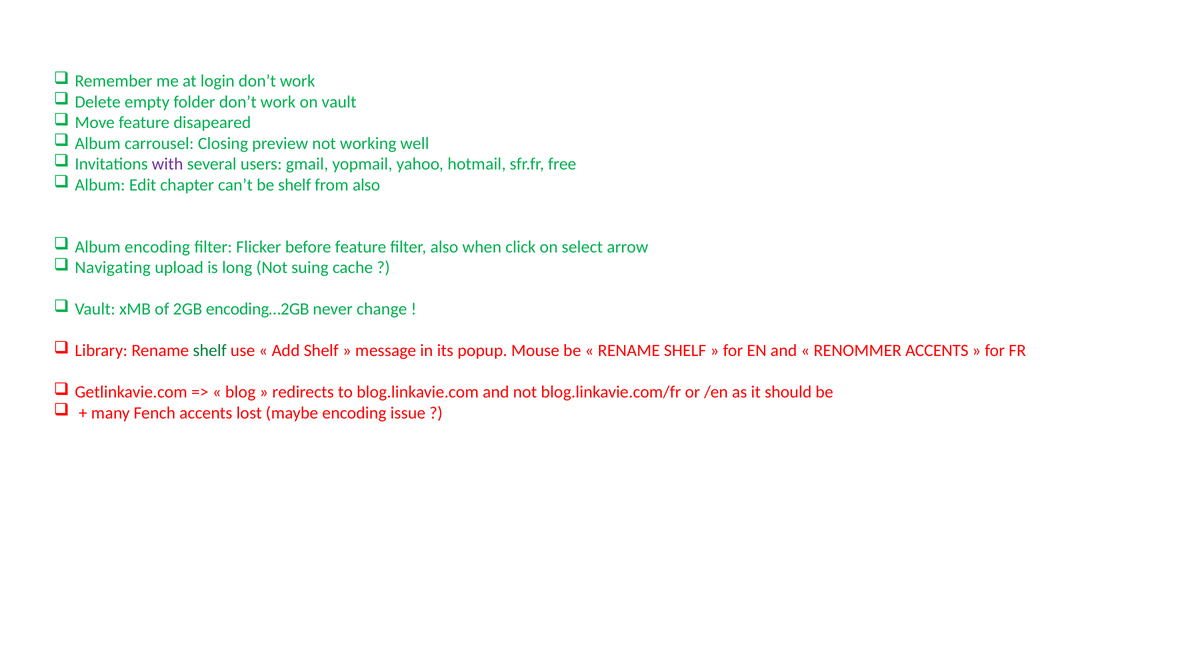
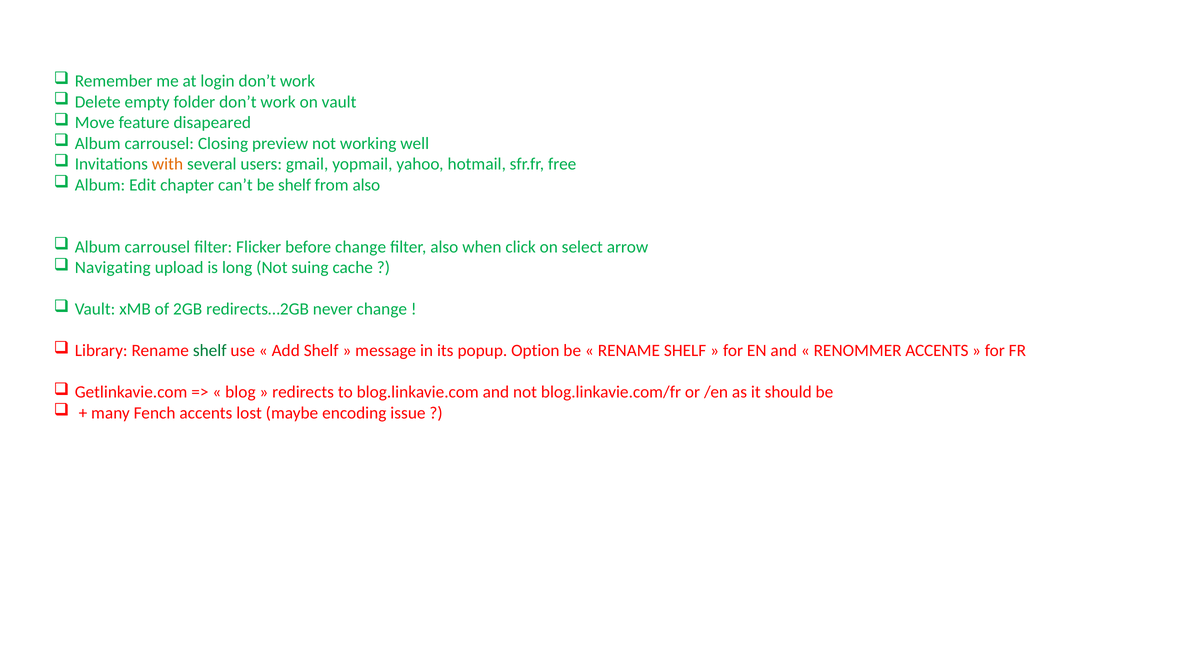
with colour: purple -> orange
encoding at (157, 247): encoding -> carrousel
before feature: feature -> change
encoding…2GB: encoding…2GB -> redirects…2GB
Mouse: Mouse -> Option
